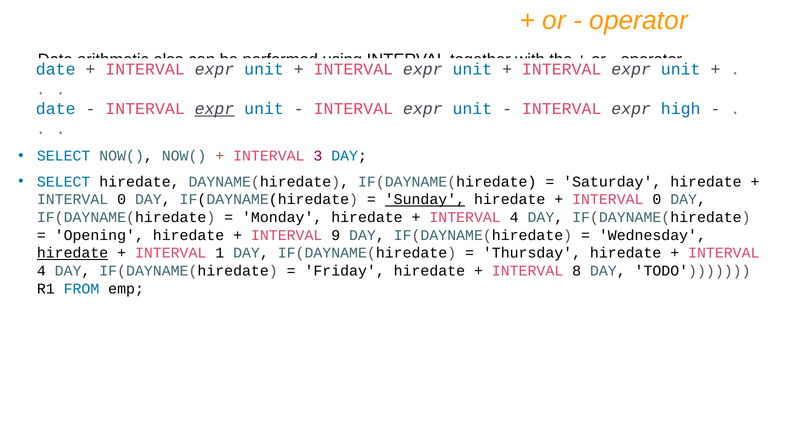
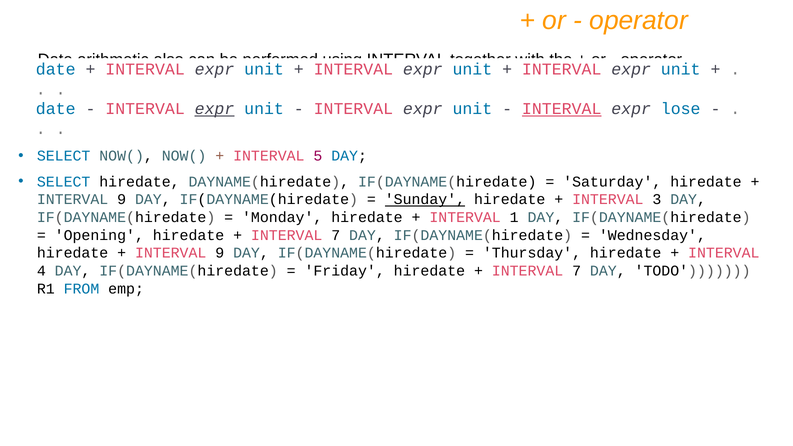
INTERVAL at (562, 109) underline: none -> present
high: high -> lose
3: 3 -> 5
0 at (122, 200): 0 -> 9
0 at (657, 200): 0 -> 3
4 at (514, 217): 4 -> 1
9 at (336, 235): 9 -> 7
hiredate at (73, 253) underline: present -> none
1 at (220, 253): 1 -> 9
8 at (577, 271): 8 -> 7
